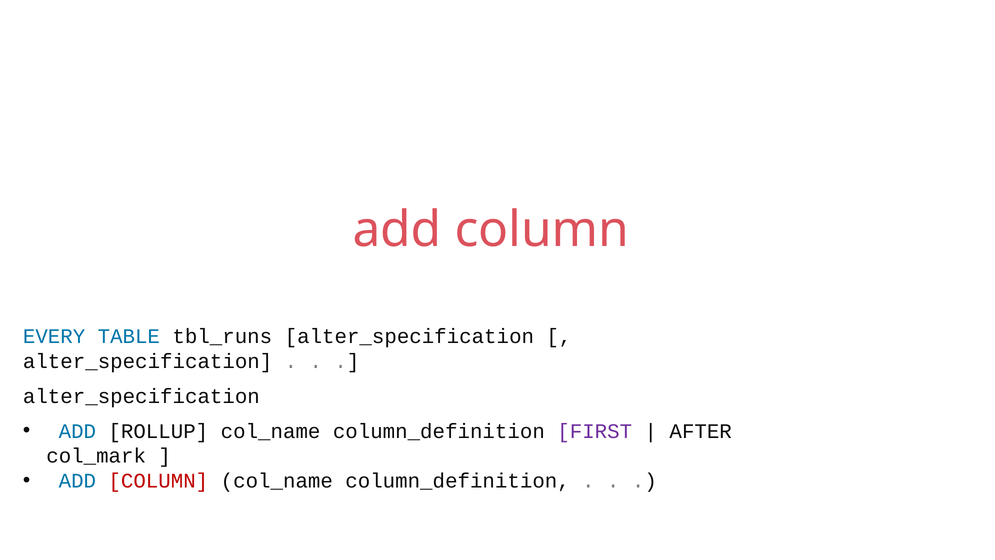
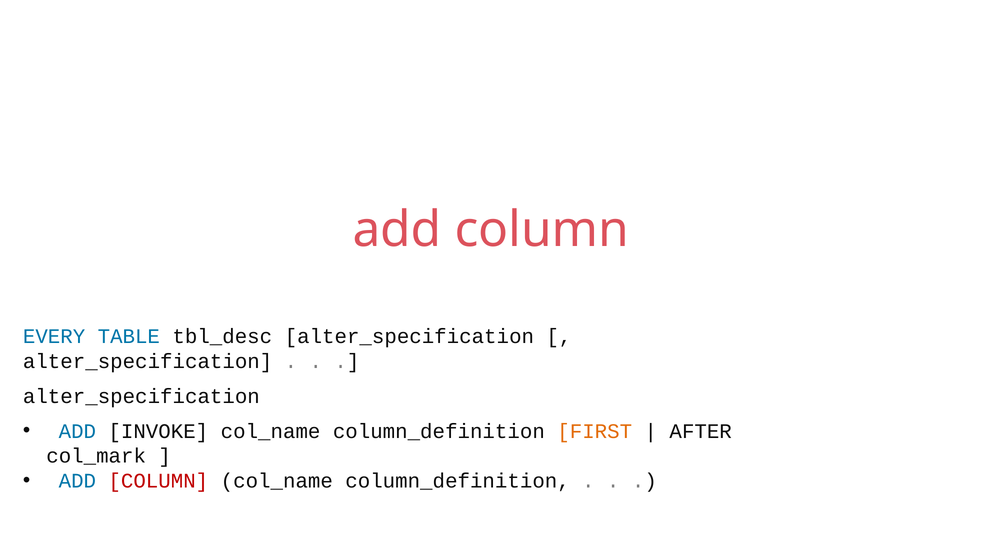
tbl_runs: tbl_runs -> tbl_desc
ROLLUP: ROLLUP -> INVOKE
FIRST colour: purple -> orange
